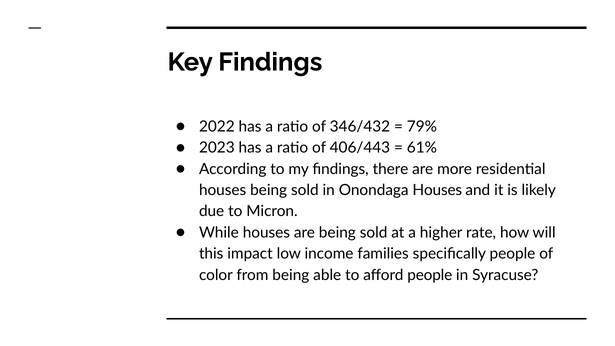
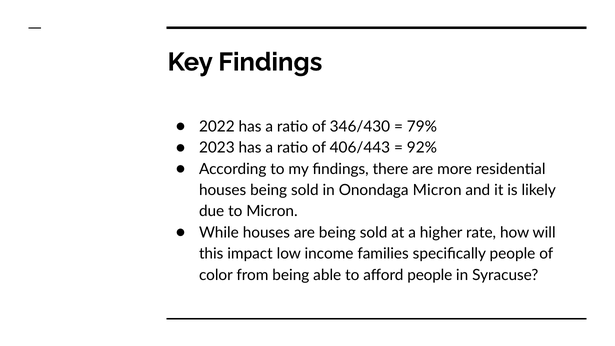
346/432: 346/432 -> 346/430
61%: 61% -> 92%
Onondaga Houses: Houses -> Micron
